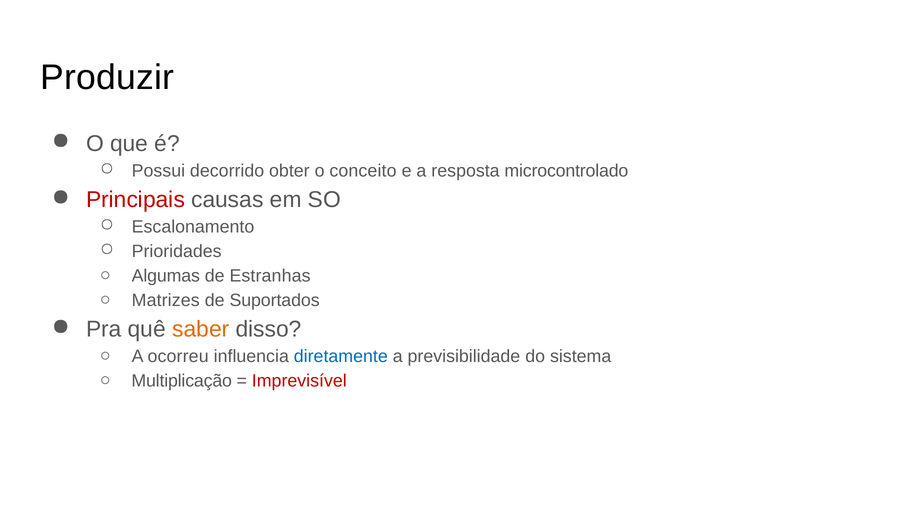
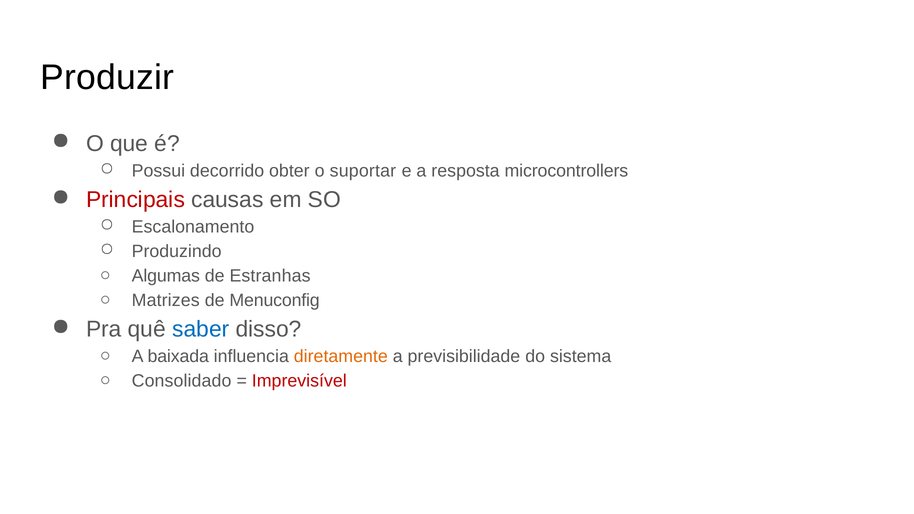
conceito: conceito -> suportar
microcontrolado: microcontrolado -> microcontrollers
Prioridades: Prioridades -> Produzindo
Suportados: Suportados -> Menuconfig
saber colour: orange -> blue
ocorreu: ocorreu -> baixada
diretamente colour: blue -> orange
Multiplicação: Multiplicação -> Consolidado
